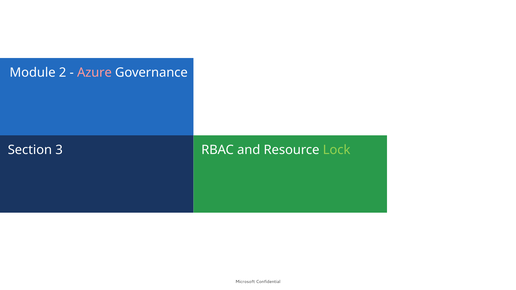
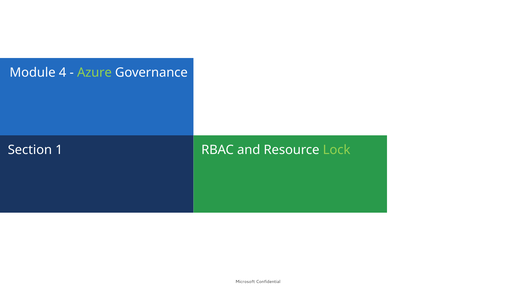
2: 2 -> 4
Azure colour: pink -> light green
3: 3 -> 1
